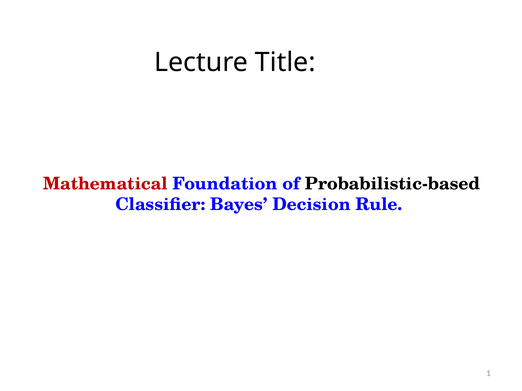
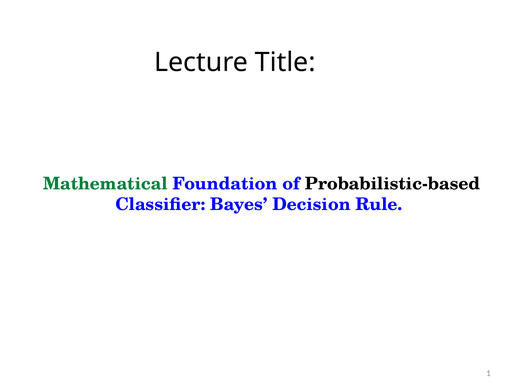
Mathematical colour: red -> green
